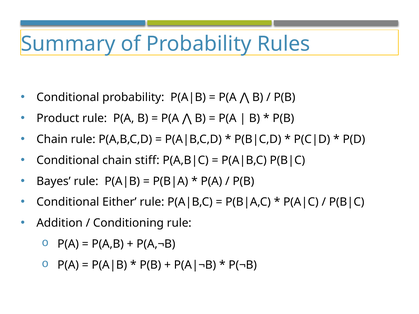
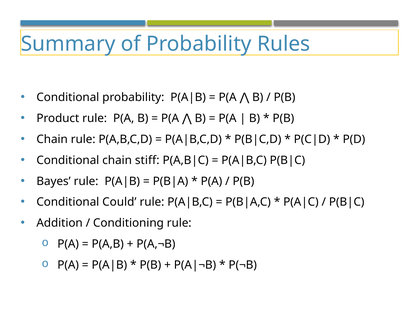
Either: Either -> Could
